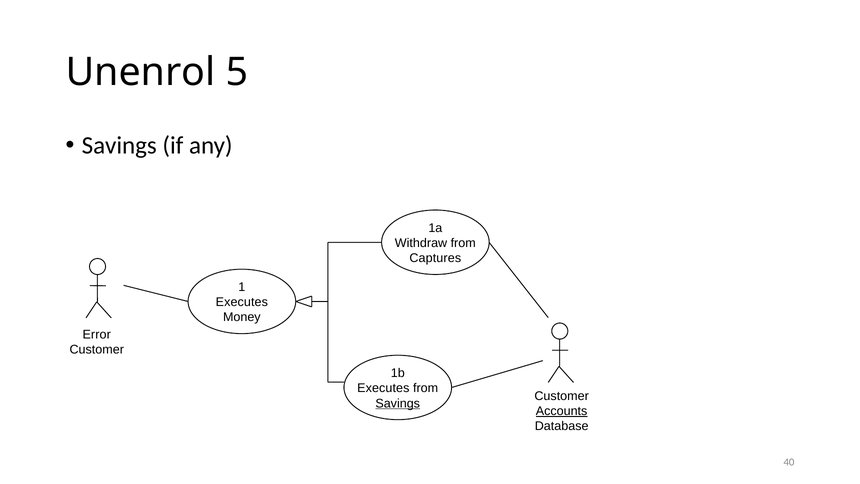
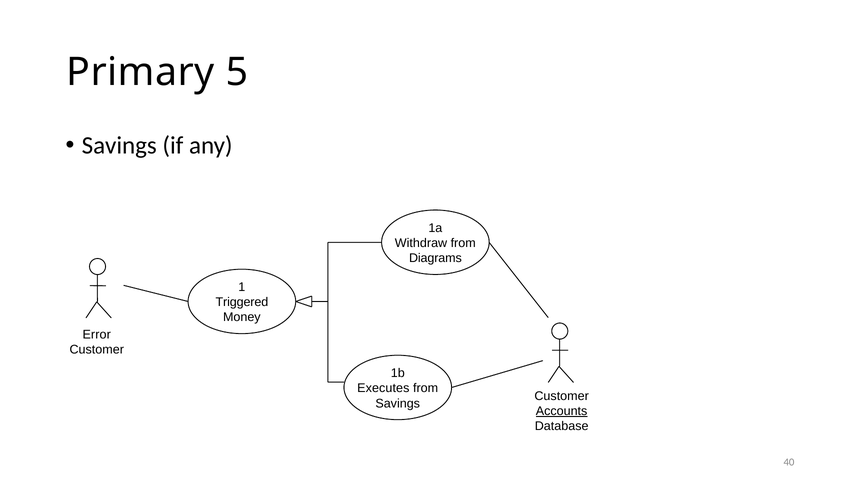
Unenrol: Unenrol -> Primary
Captures: Captures -> Diagrams
Executes at (242, 302): Executes -> Triggered
Savings at (398, 403) underline: present -> none
